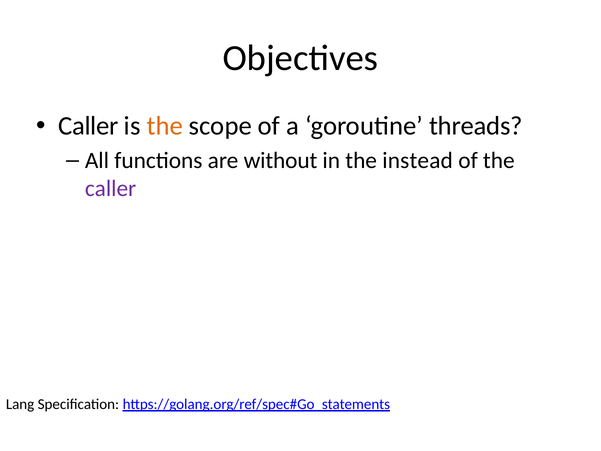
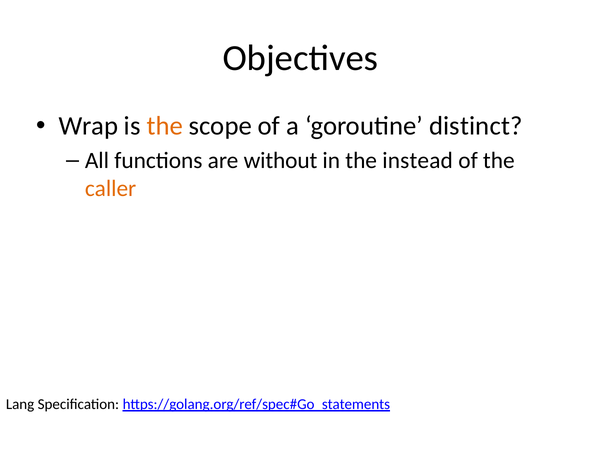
Caller at (88, 126): Caller -> Wrap
threads: threads -> distinct
caller at (111, 189) colour: purple -> orange
